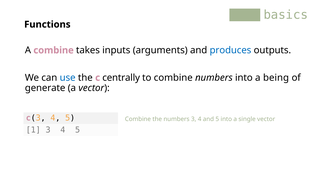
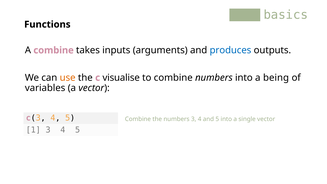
use colour: blue -> orange
centrally: centrally -> visualise
generate: generate -> variables
